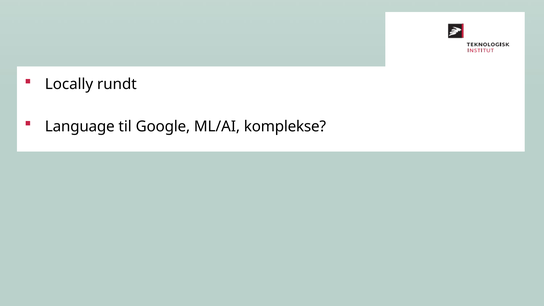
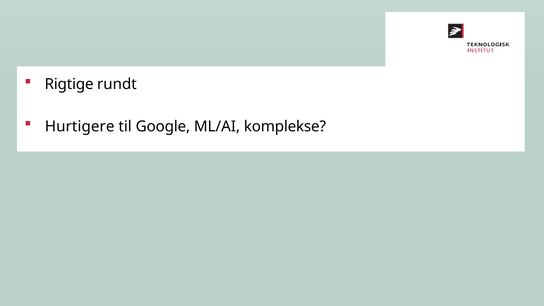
Locally: Locally -> Rigtige
Language: Language -> Hurtigere
